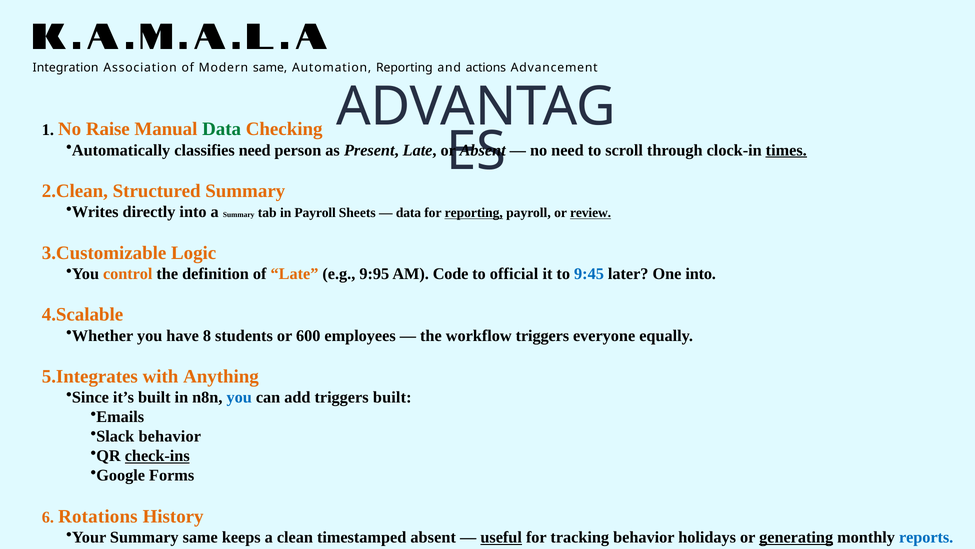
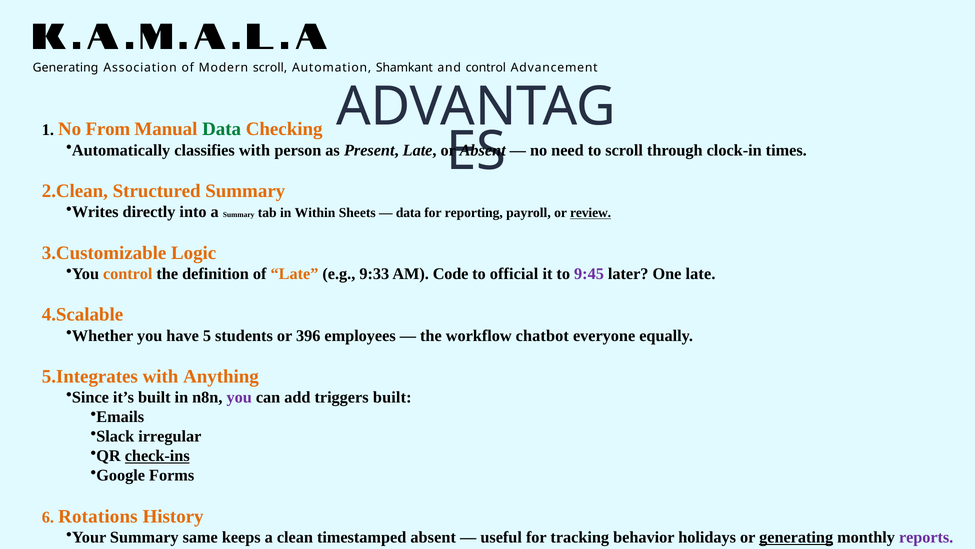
Integration at (65, 68): Integration -> Generating
Modern same: same -> scroll
Automation Reporting: Reporting -> Shamkant
and actions: actions -> control
Raise: Raise -> From
classifies need: need -> with
times underline: present -> none
in Payroll: Payroll -> Within
reporting at (474, 213) underline: present -> none
9:95: 9:95 -> 9:33
9:45 colour: blue -> purple
One into: into -> late
8: 8 -> 5
600: 600 -> 396
workflow triggers: triggers -> chatbot
you at (239, 397) colour: blue -> purple
Slack behavior: behavior -> irregular
useful underline: present -> none
reports colour: blue -> purple
